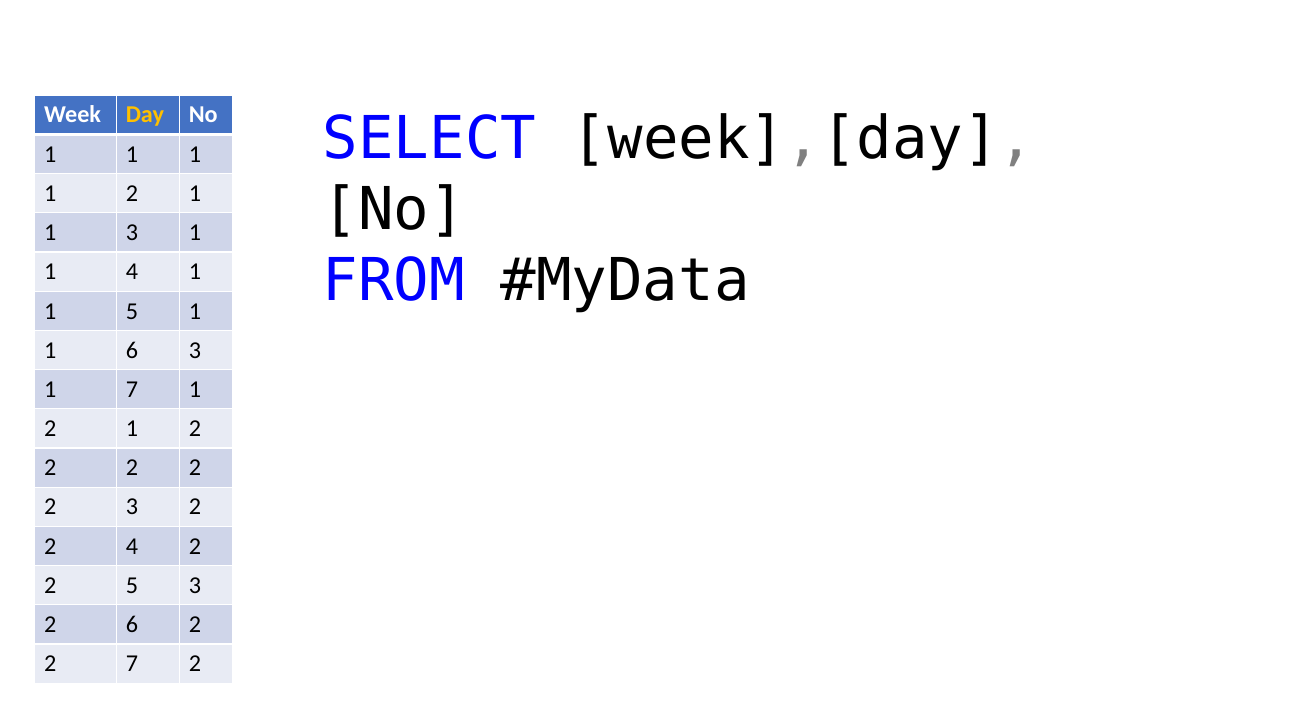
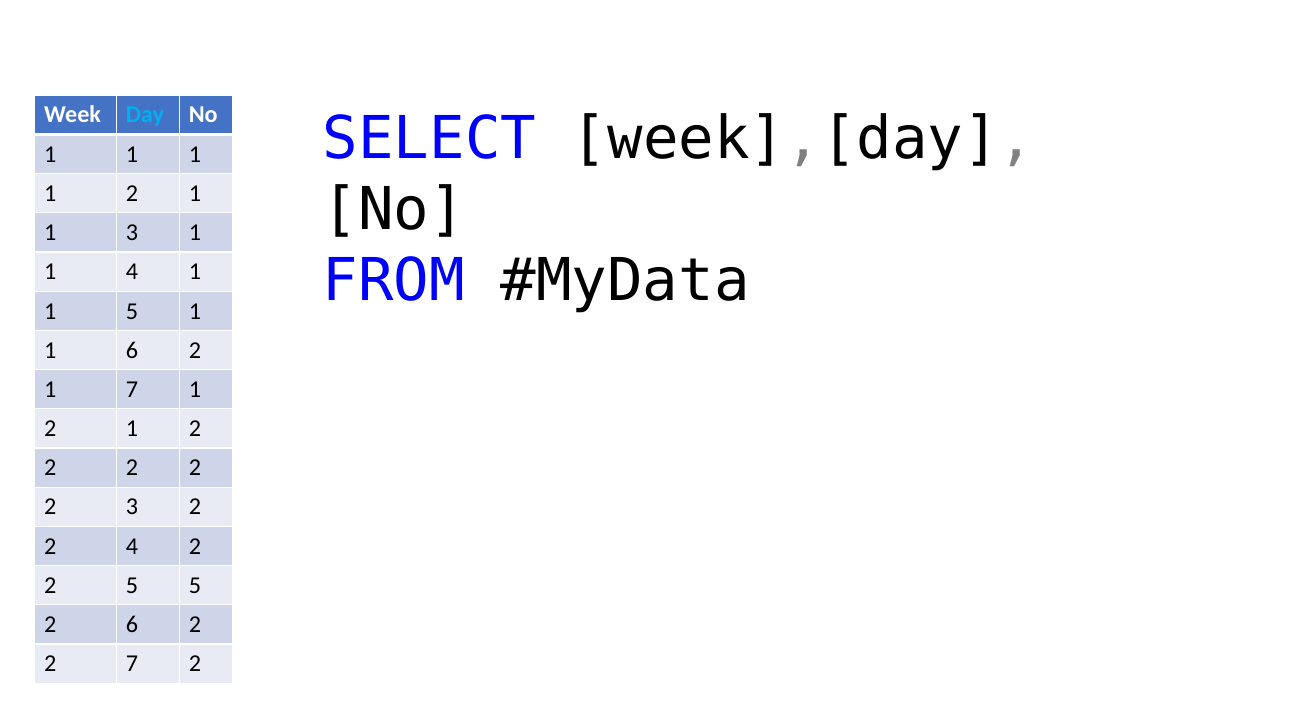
Day colour: yellow -> light blue
1 6 3: 3 -> 2
5 3: 3 -> 5
